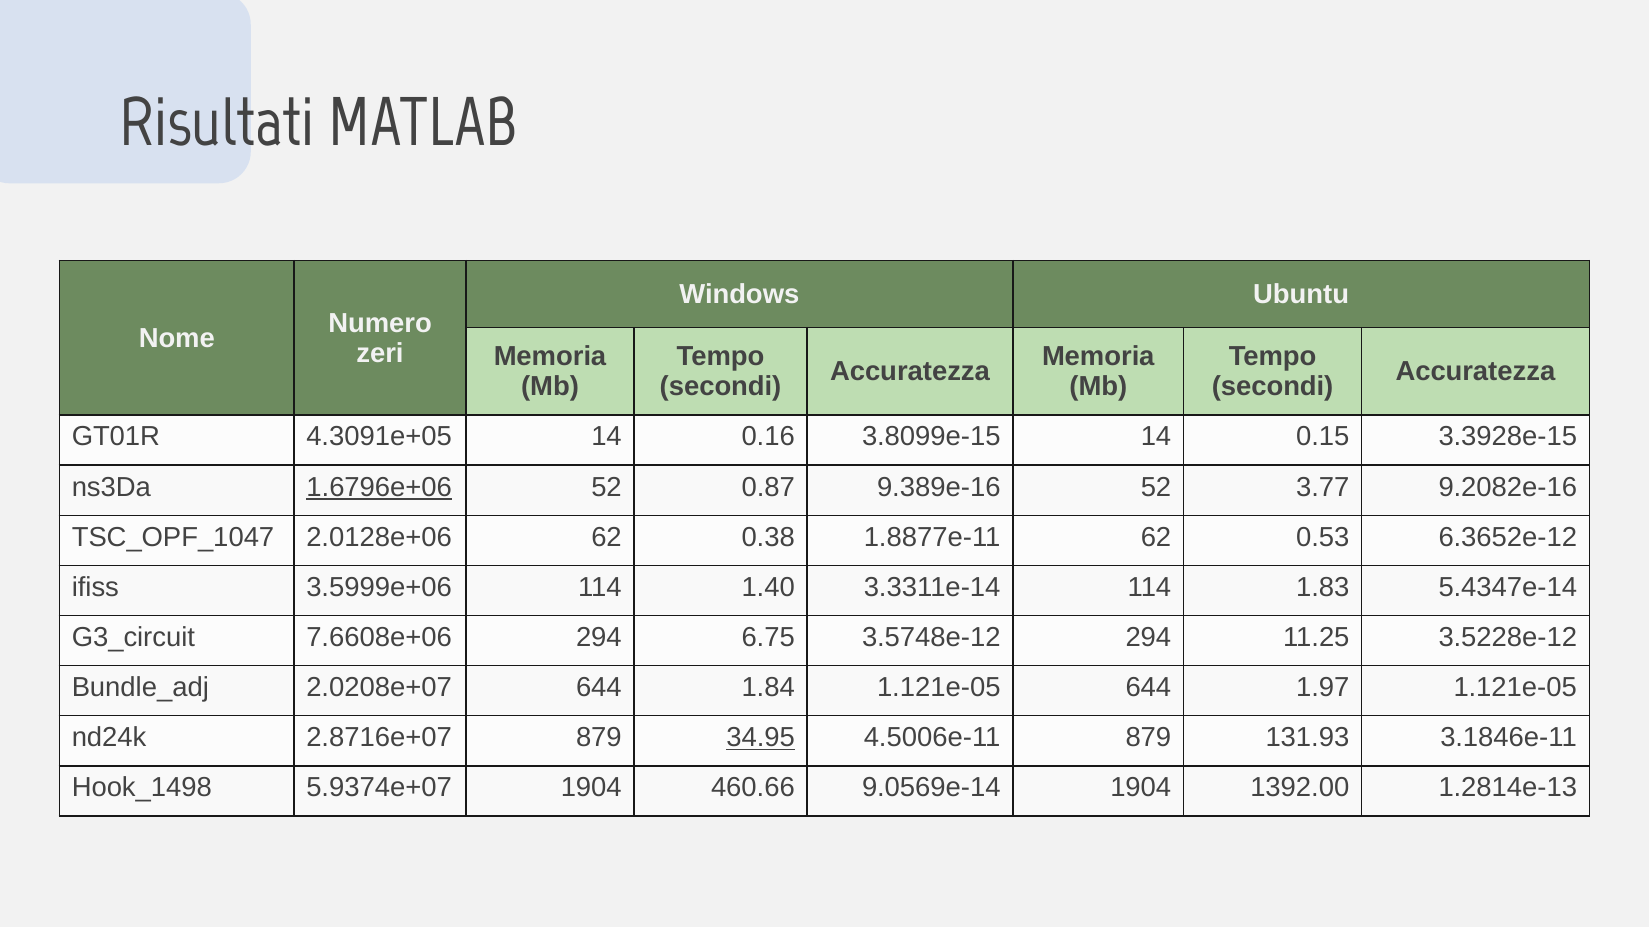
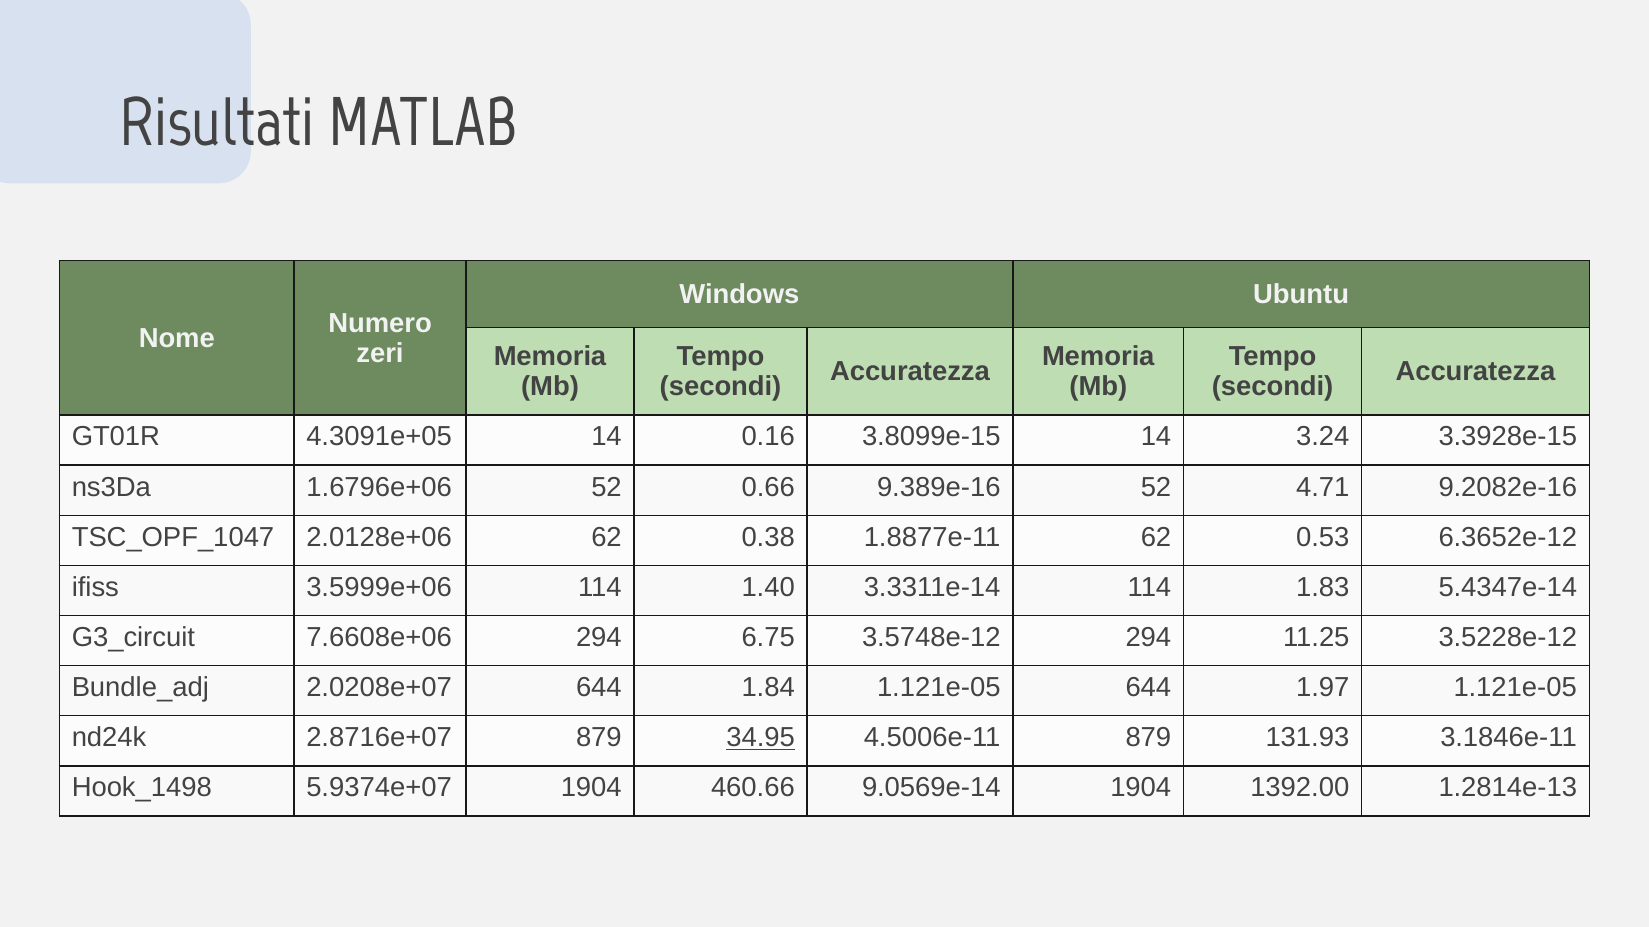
0.15: 0.15 -> 3.24
1.6796e+06 underline: present -> none
0.87: 0.87 -> 0.66
3.77: 3.77 -> 4.71
